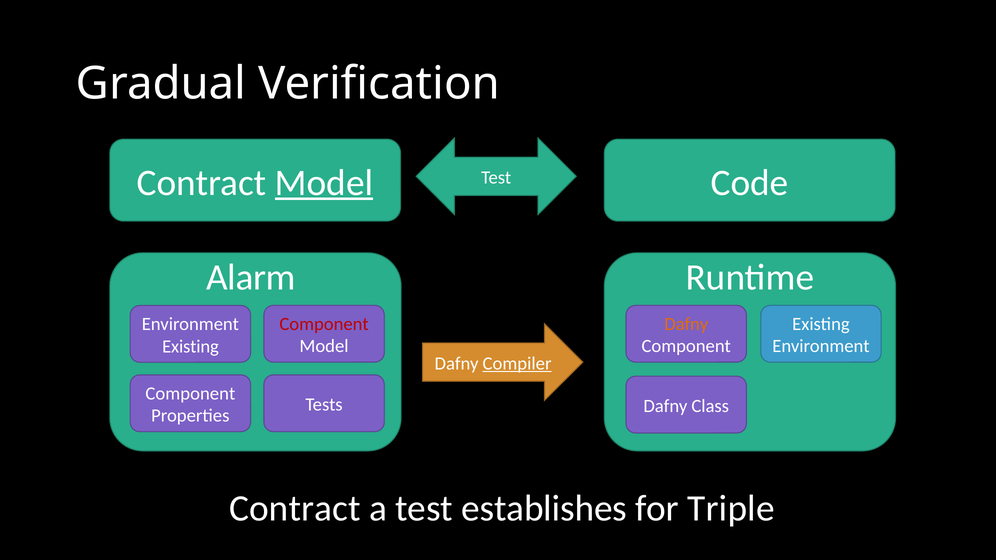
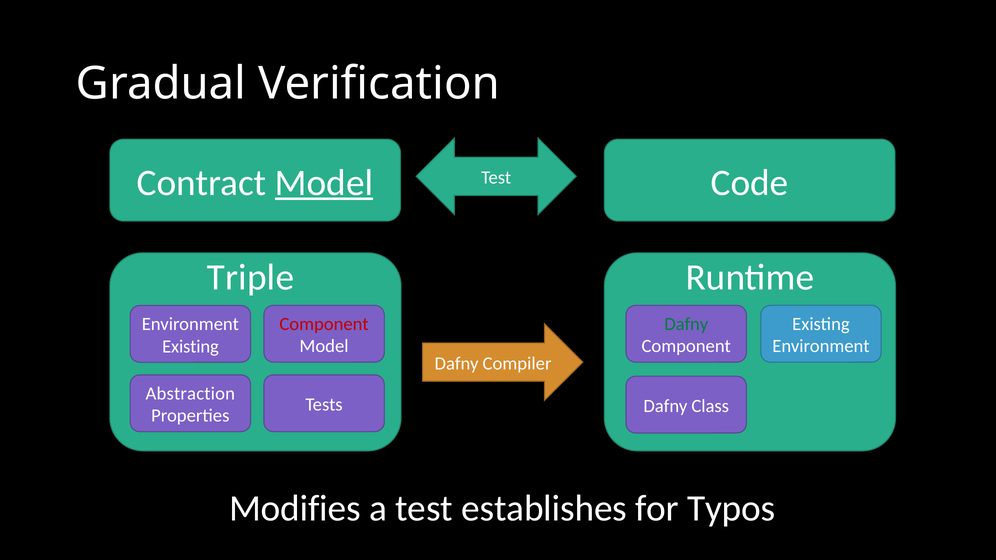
Alarm: Alarm -> Triple
Dafny at (686, 324) colour: orange -> green
Compiler underline: present -> none
Component at (190, 394): Component -> Abstraction
Contract at (295, 509): Contract -> Modifies
Triple: Triple -> Typos
